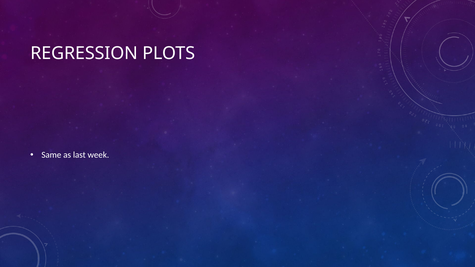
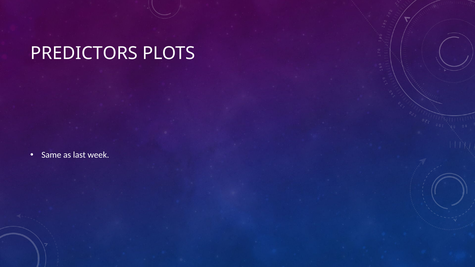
REGRESSION: REGRESSION -> PREDICTORS
